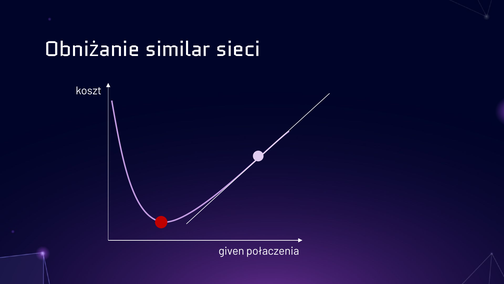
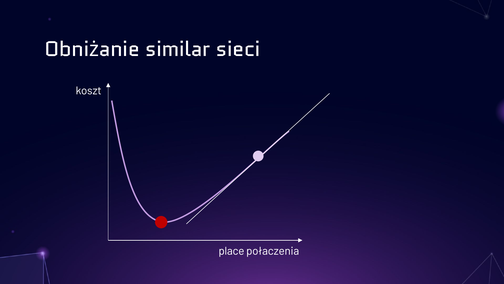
given: given -> place
